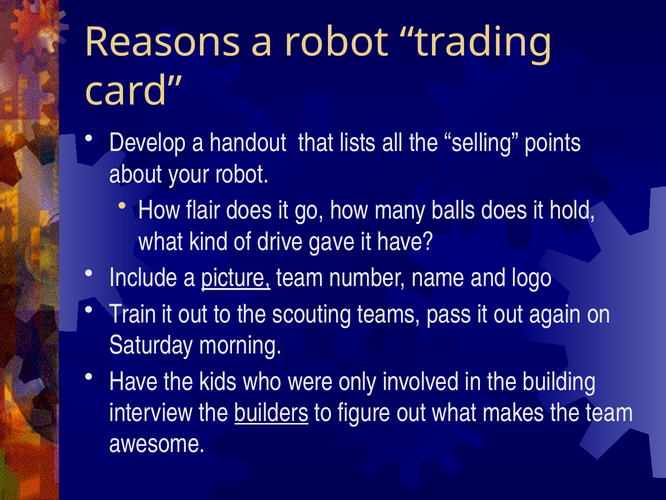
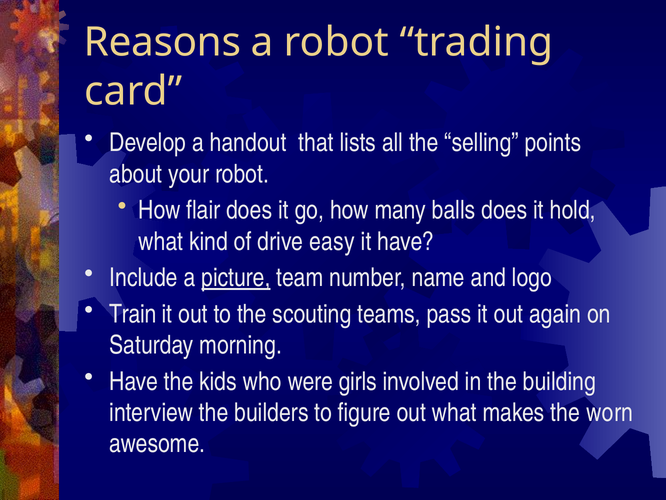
gave: gave -> easy
only: only -> girls
builders underline: present -> none
the team: team -> worn
